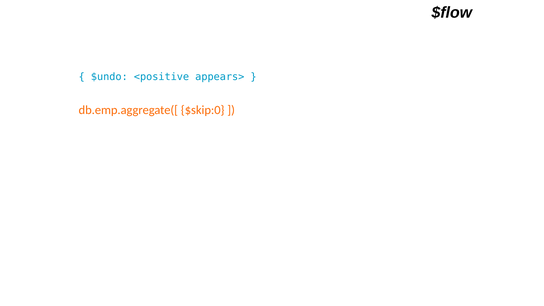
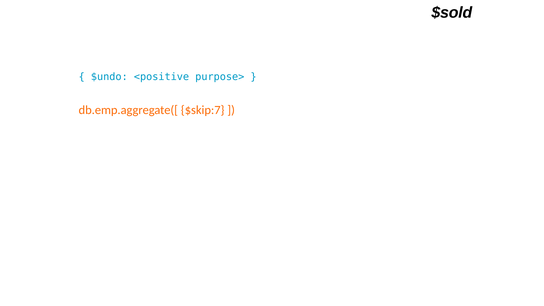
$flow: $flow -> $sold
appears>: appears> -> purpose>
$skip:0: $skip:0 -> $skip:7
